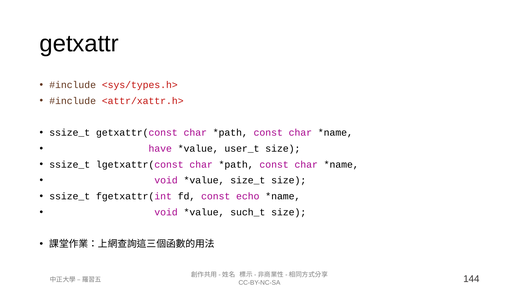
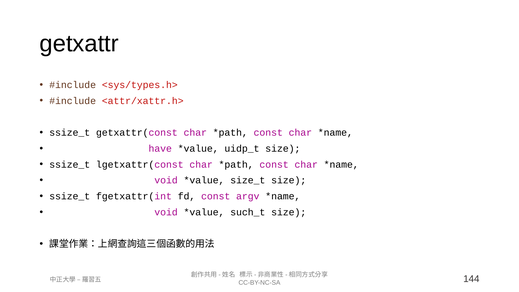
user_t: user_t -> uidp_t
echo: echo -> argv
